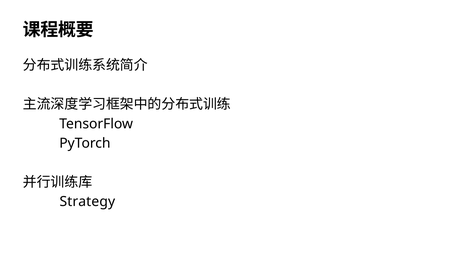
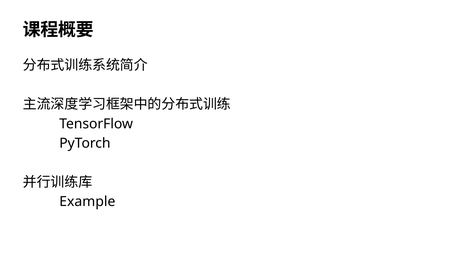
Strategy: Strategy -> Example
